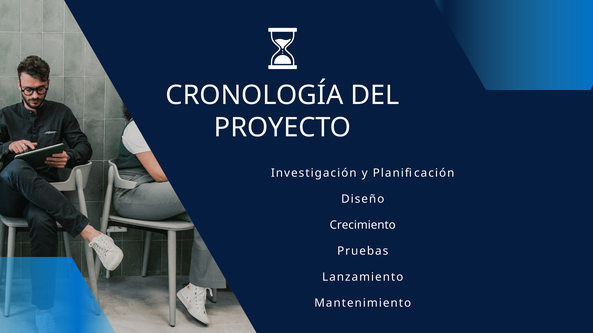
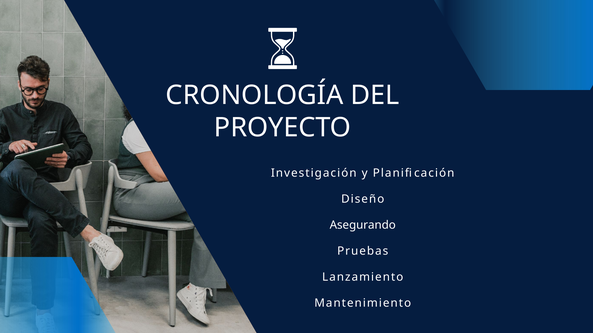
Crecimiento: Crecimiento -> Asegurando
